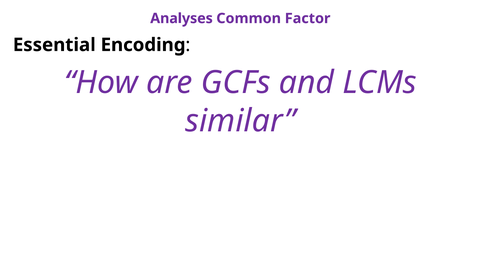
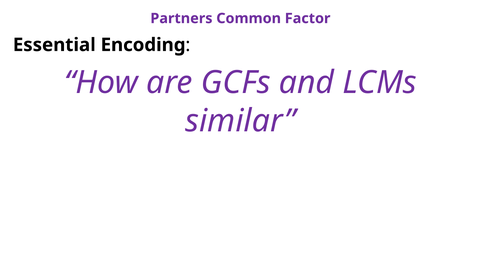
Analyses: Analyses -> Partners
